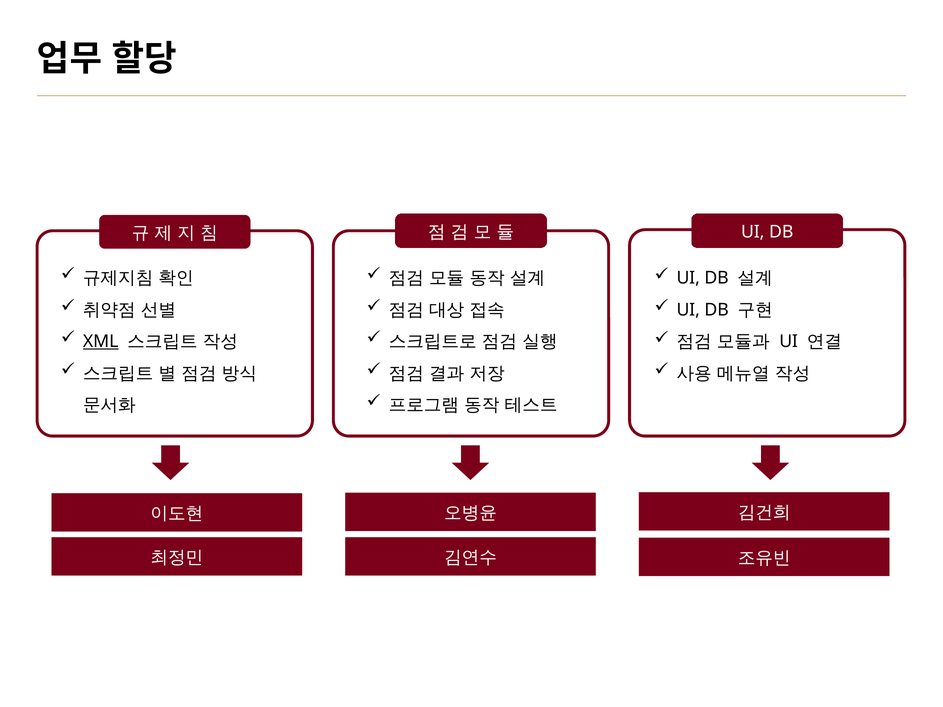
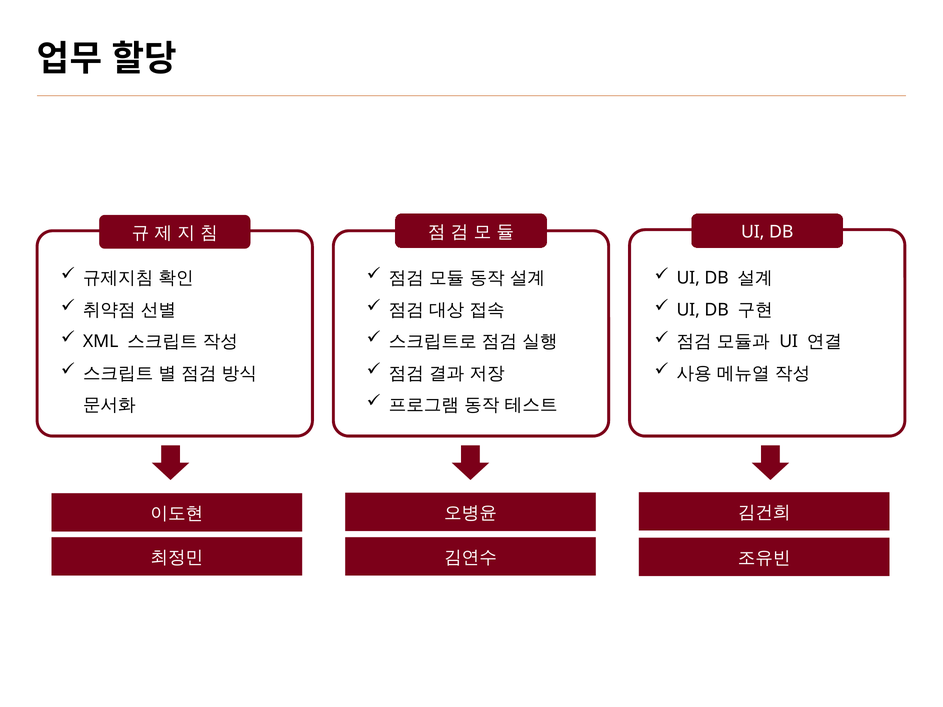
XML underline: present -> none
